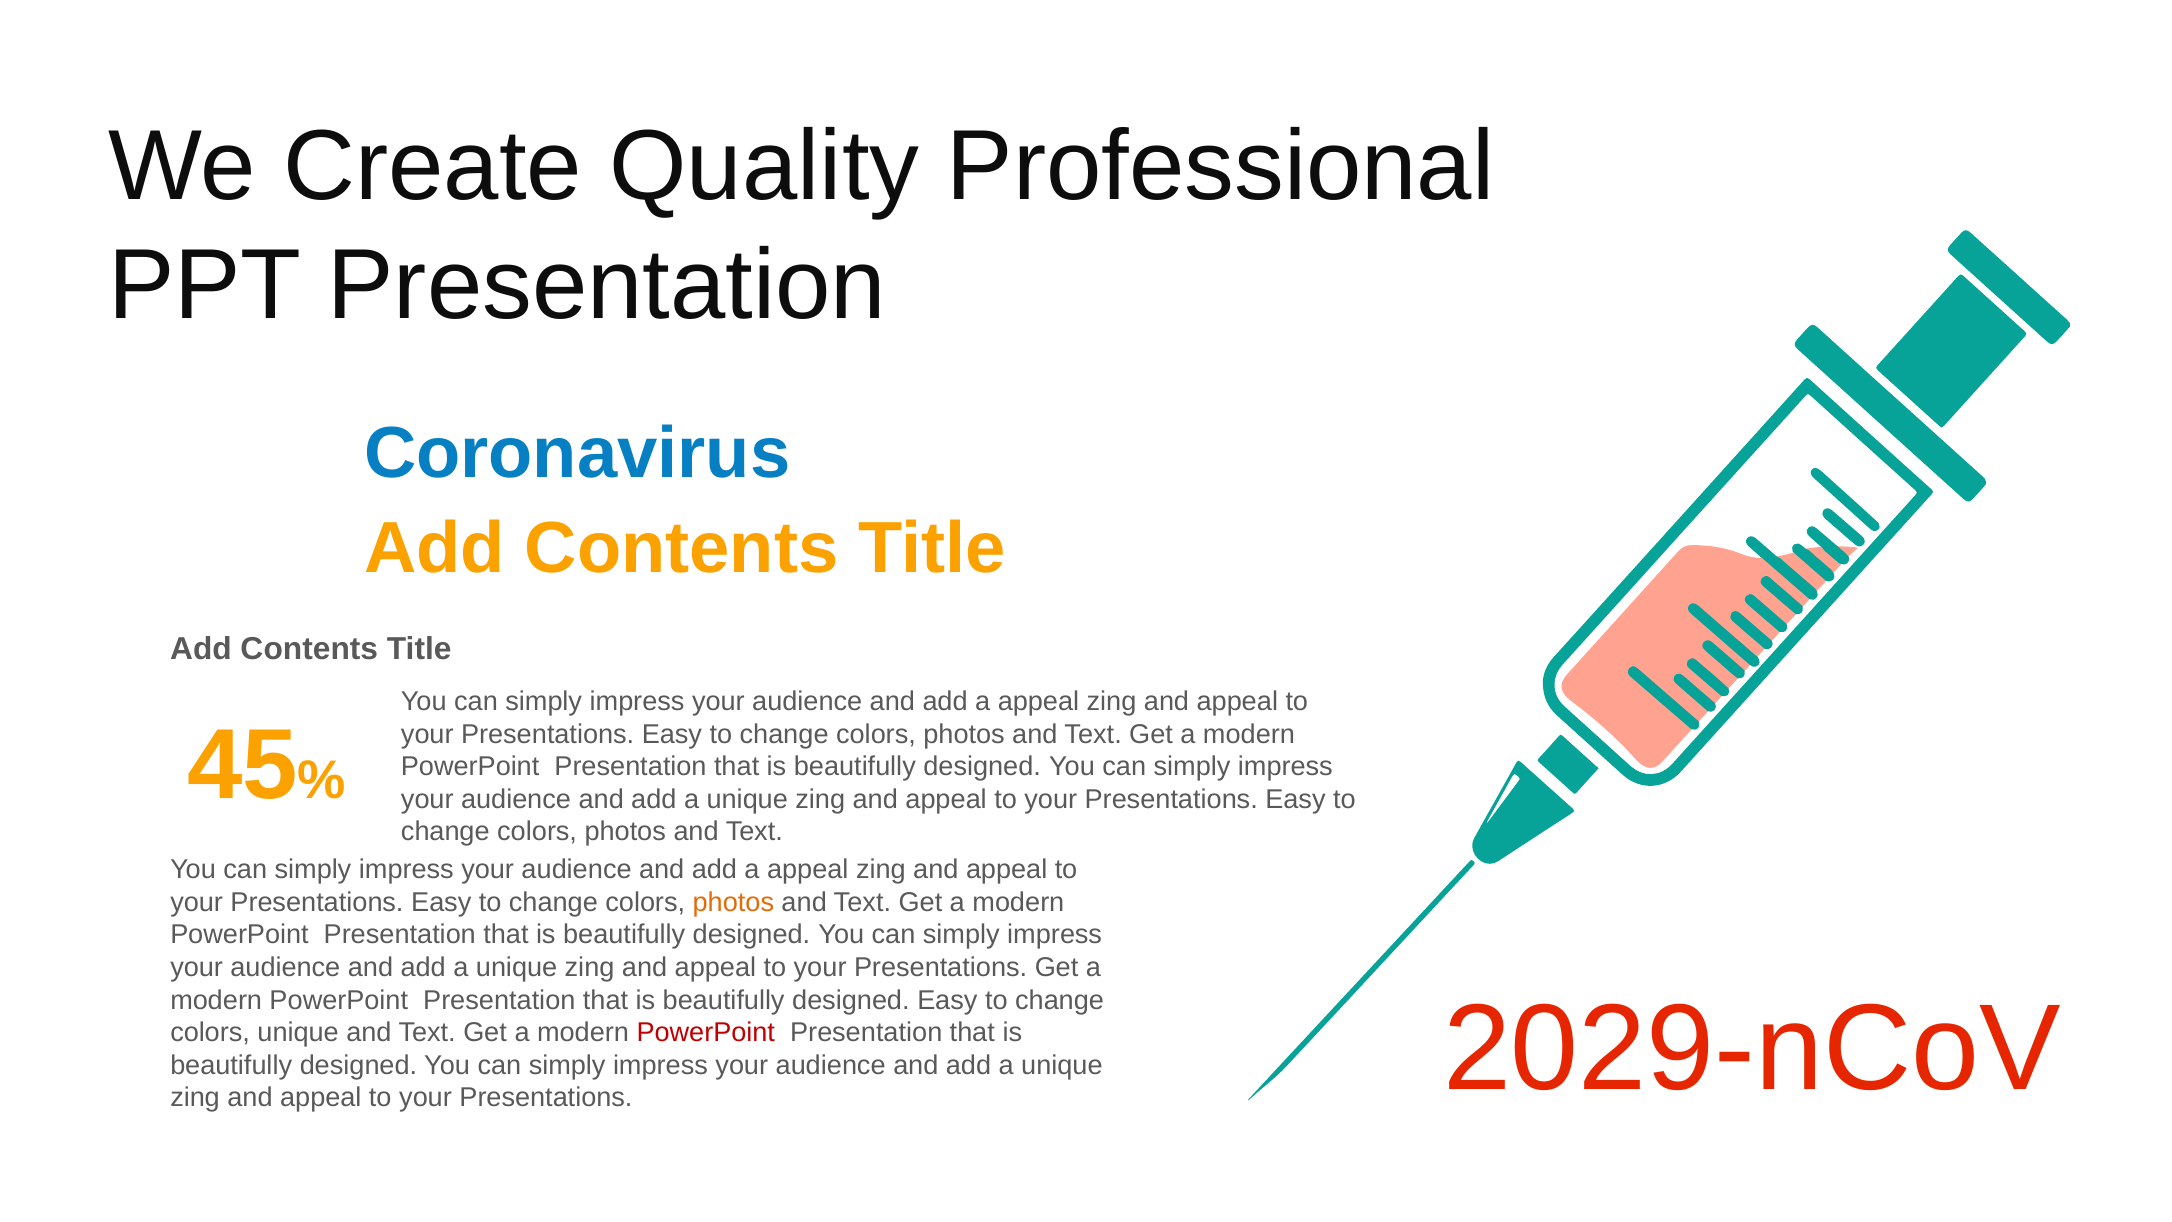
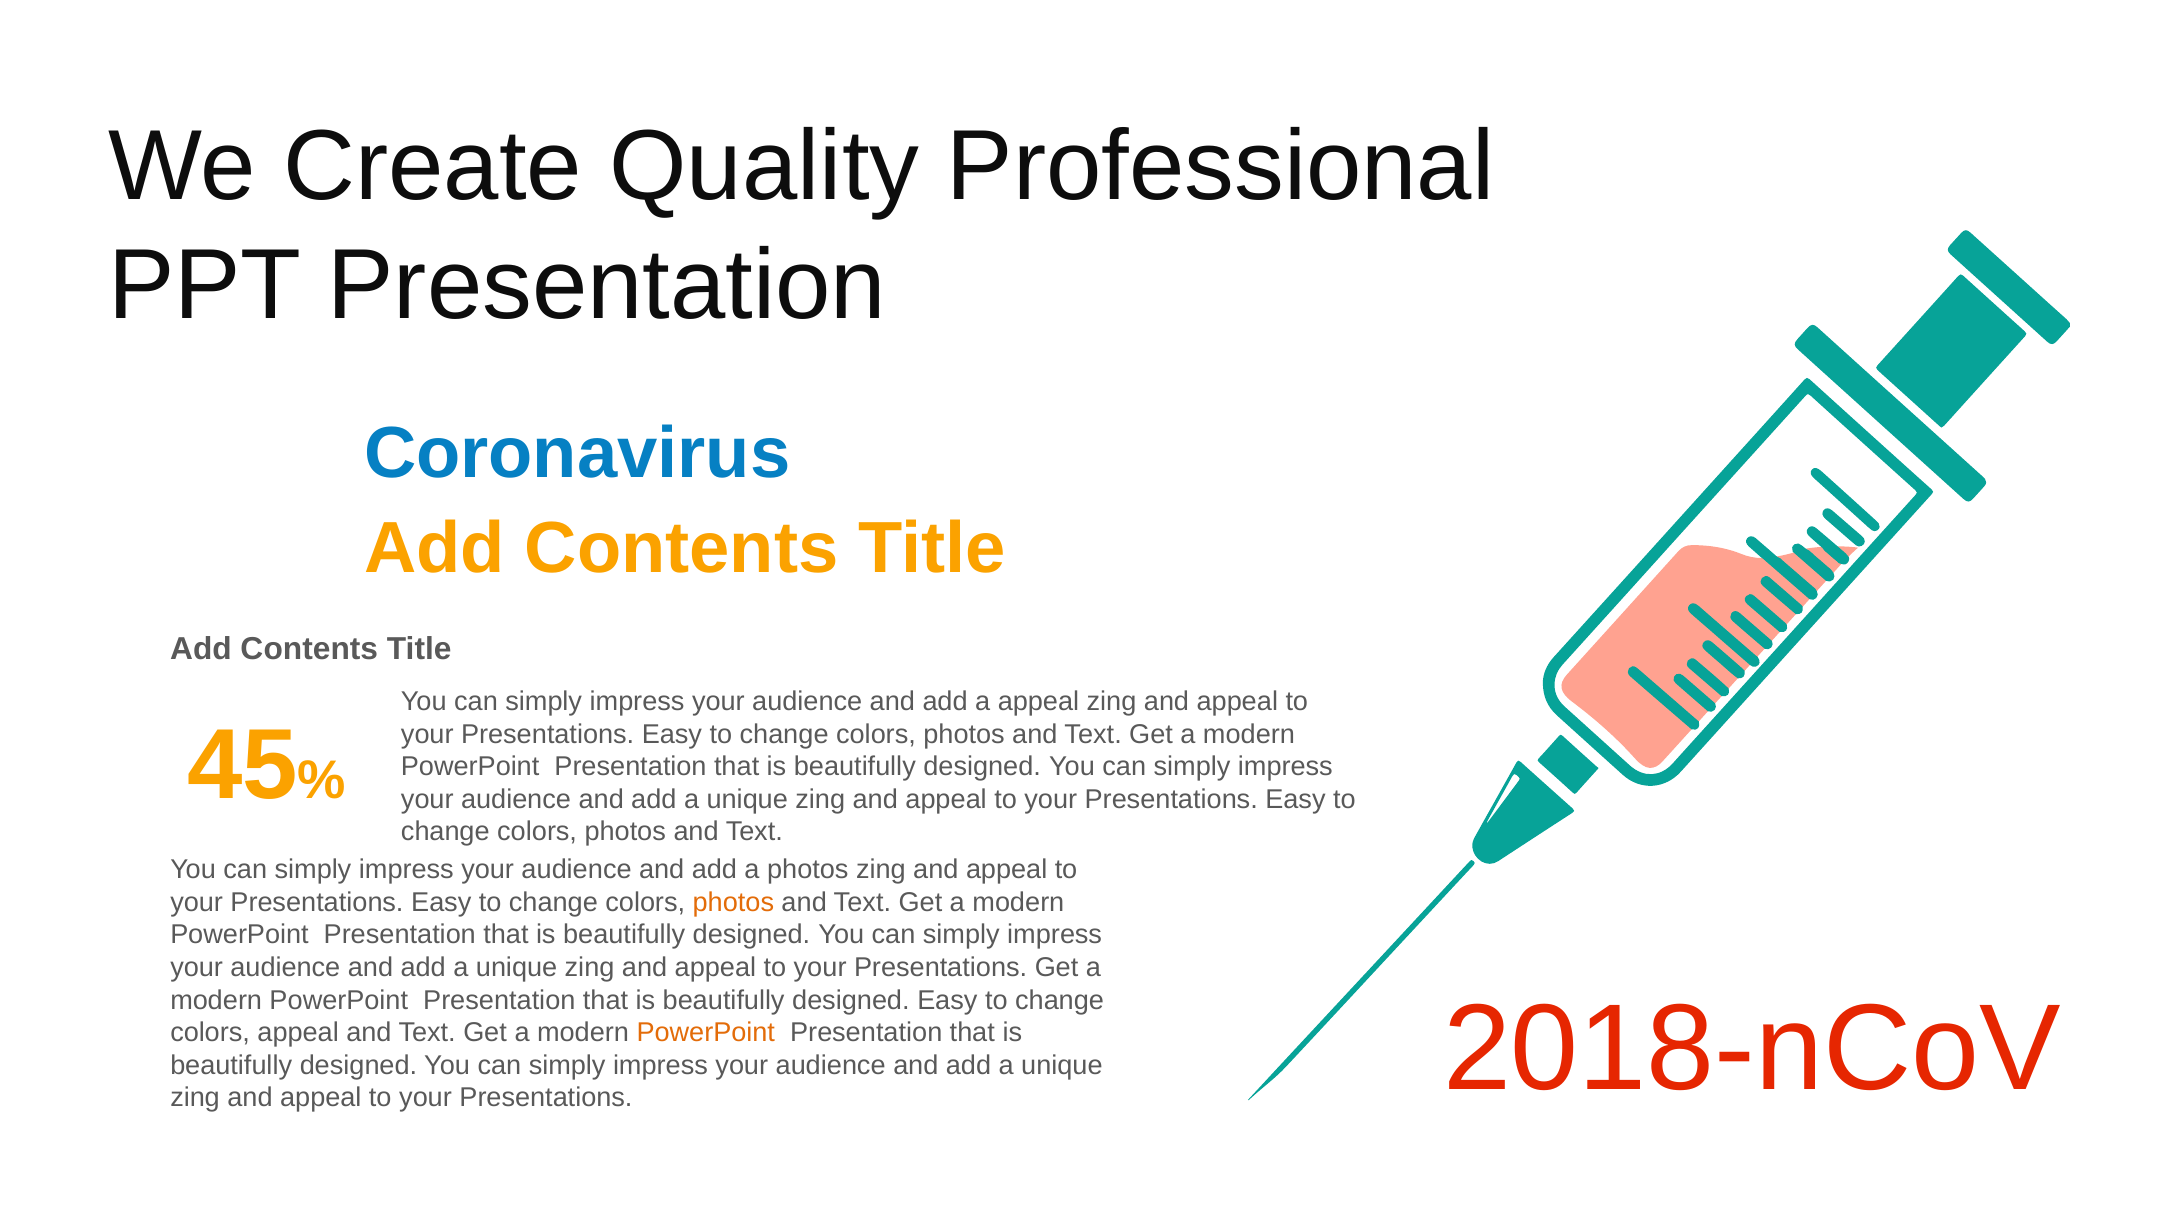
appeal at (808, 870): appeal -> photos
2029-nCoV: 2029-nCoV -> 2018-nCoV
colors unique: unique -> appeal
PowerPoint at (706, 1033) colour: red -> orange
